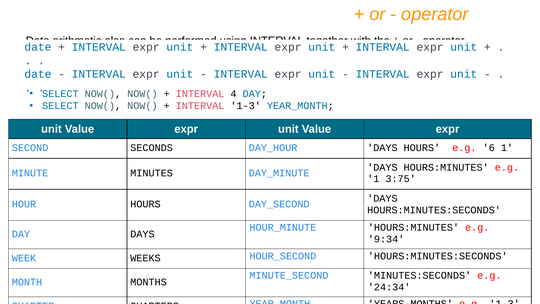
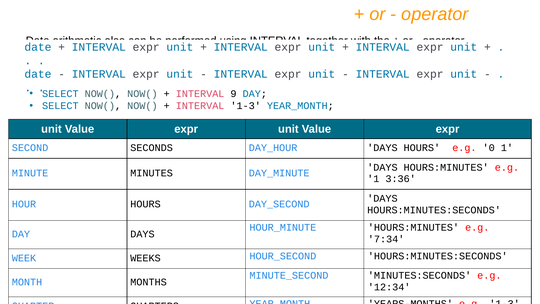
4: 4 -> 9
6: 6 -> 0
3:75: 3:75 -> 3:36
9:34: 9:34 -> 7:34
24:34: 24:34 -> 12:34
